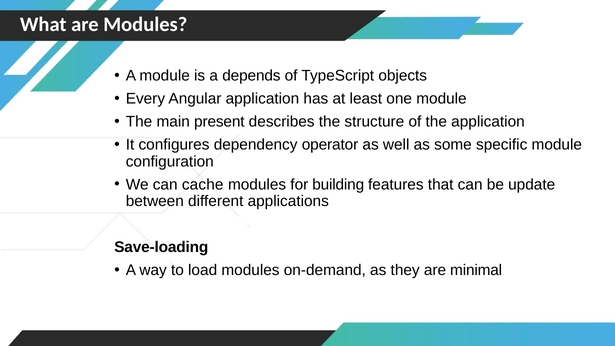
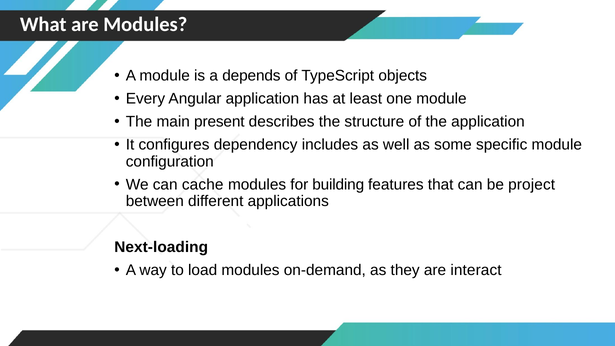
operator: operator -> includes
update: update -> project
Save-loading: Save-loading -> Next-loading
minimal: minimal -> interact
